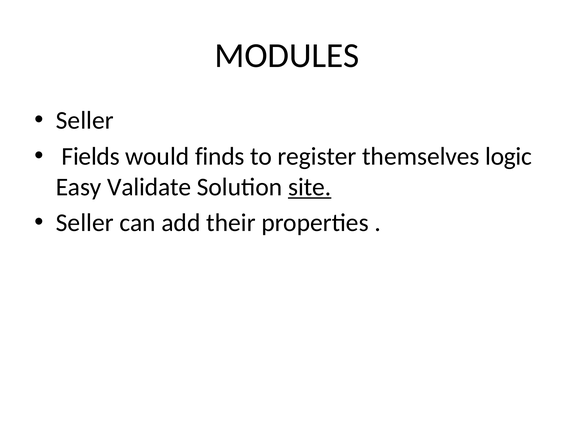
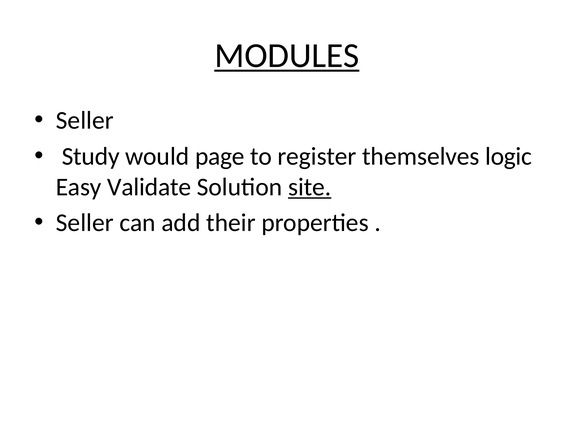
MODULES underline: none -> present
Fields: Fields -> Study
finds: finds -> page
